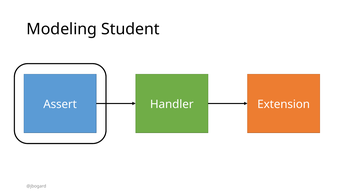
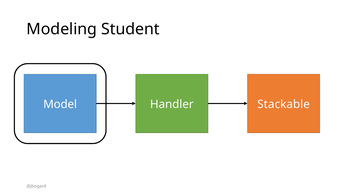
Assert: Assert -> Model
Extension: Extension -> Stackable
